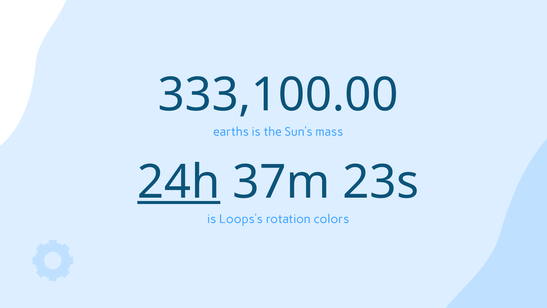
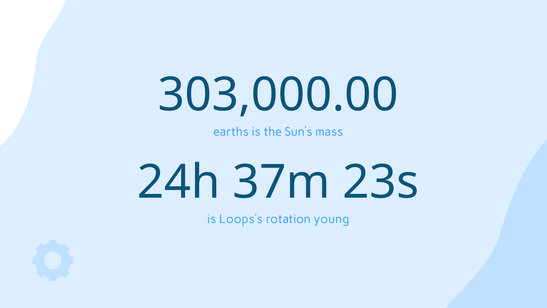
333,100.00: 333,100.00 -> 303,000.00
24h underline: present -> none
colors: colors -> young
